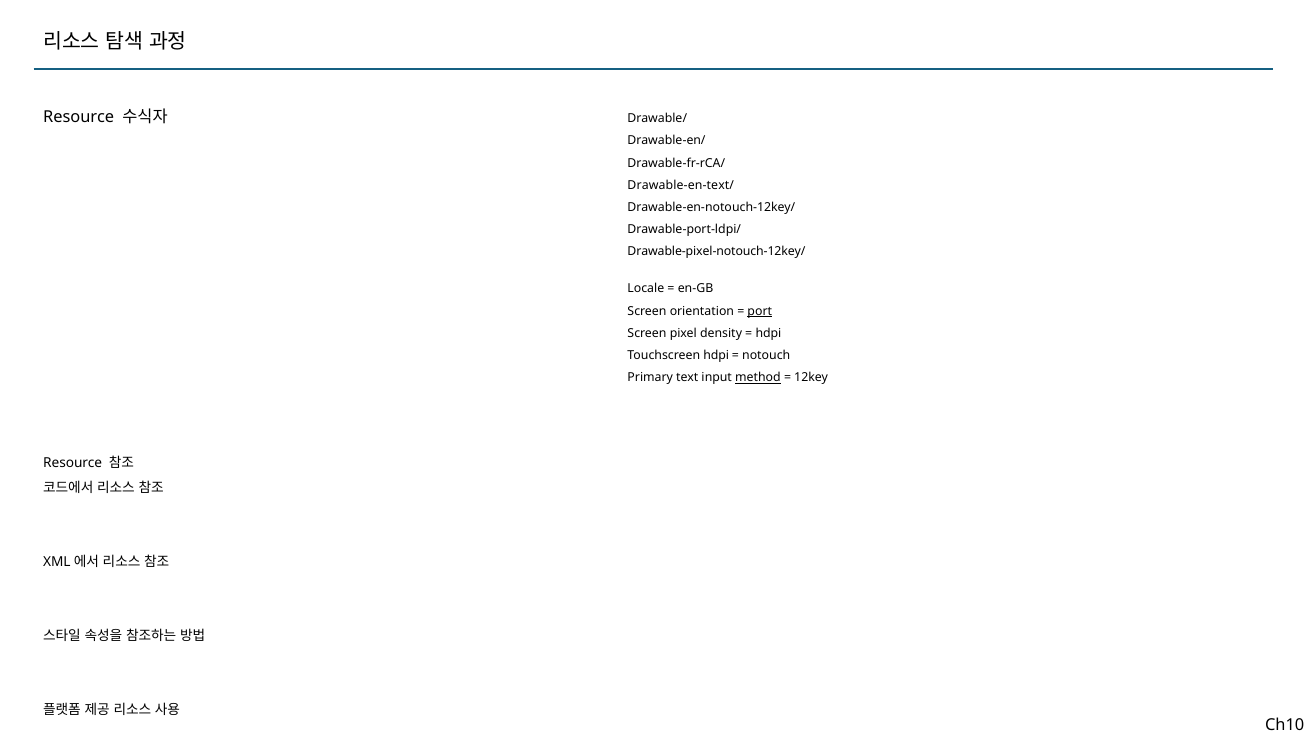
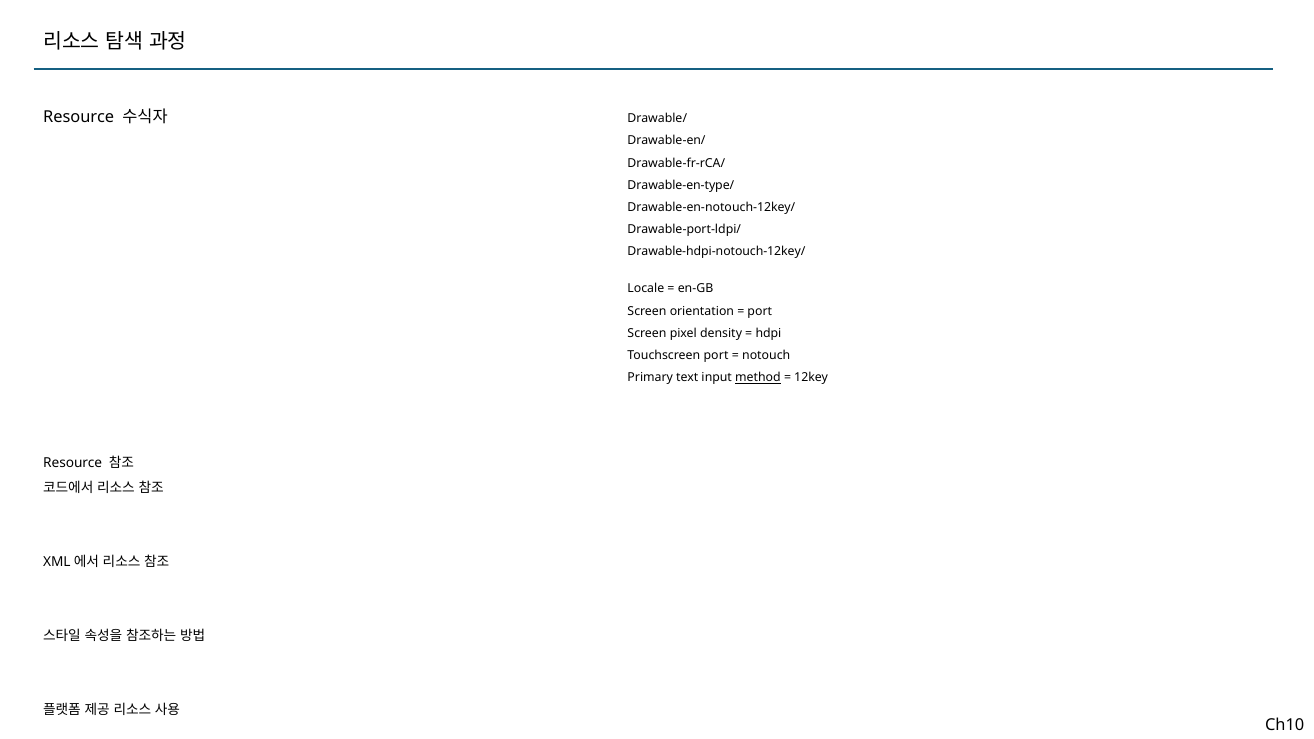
Drawable-en-text/: Drawable-en-text/ -> Drawable-en-type/
Drawable-pixel-notouch-12key/: Drawable-pixel-notouch-12key/ -> Drawable-hdpi-notouch-12key/
port at (760, 311) underline: present -> none
Touchscreen hdpi: hdpi -> port
